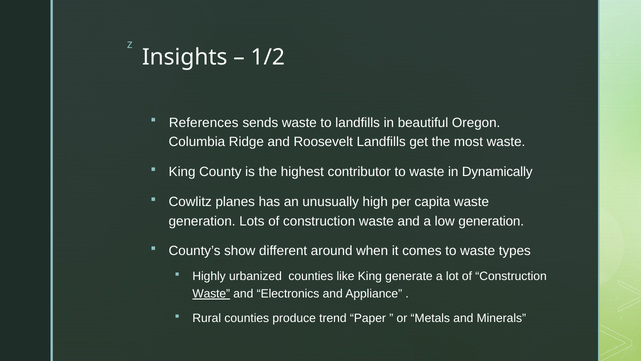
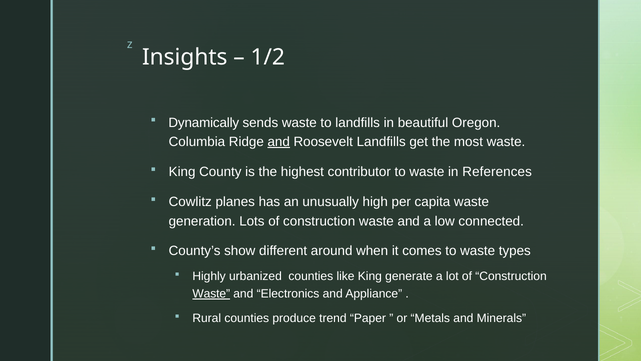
References: References -> Dynamically
and at (279, 142) underline: none -> present
Dynamically: Dynamically -> References
low generation: generation -> connected
